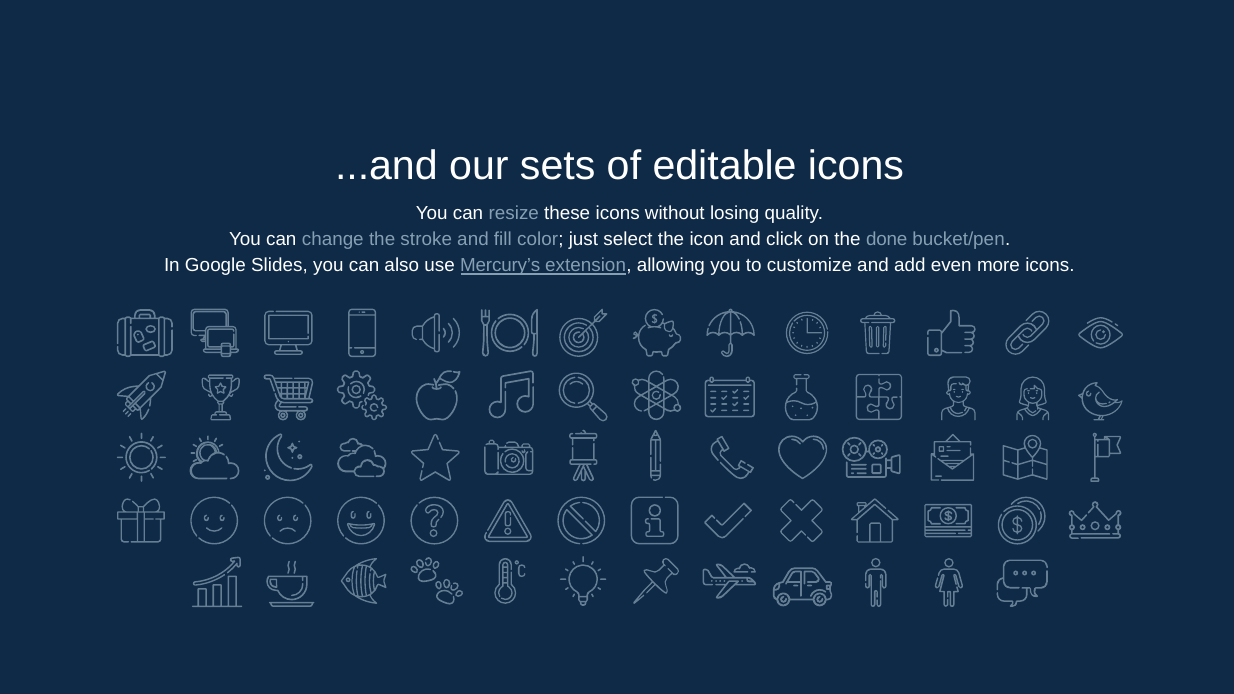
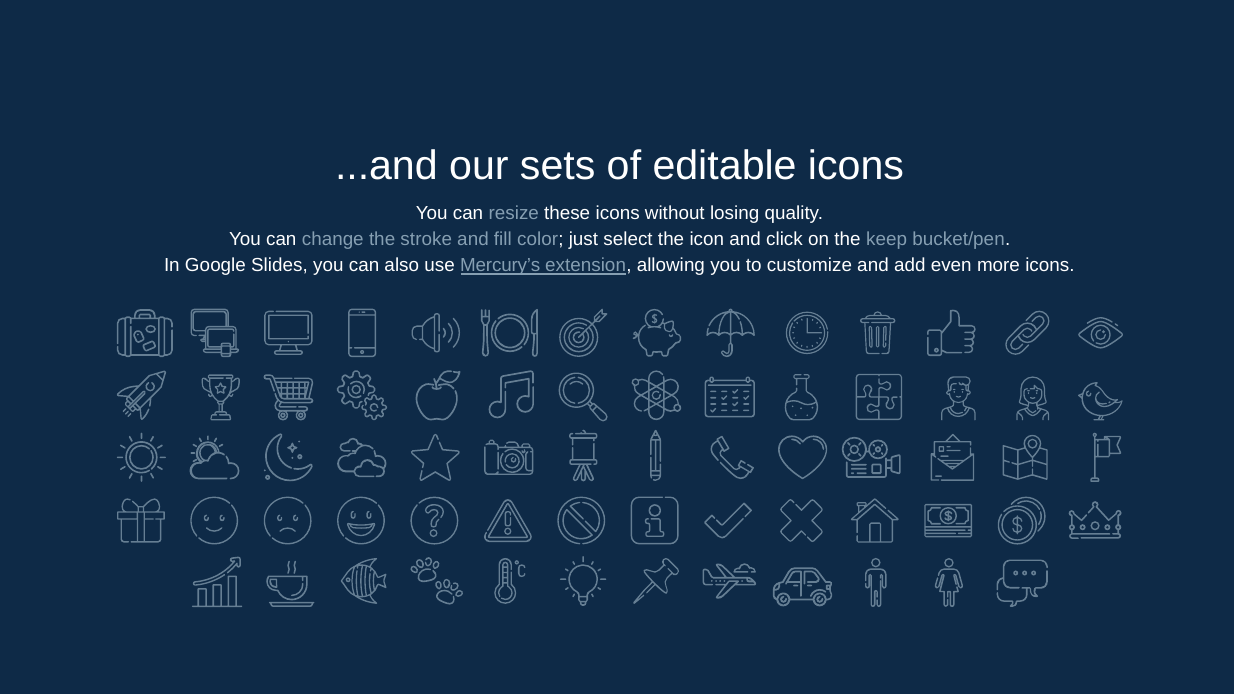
done: done -> keep
